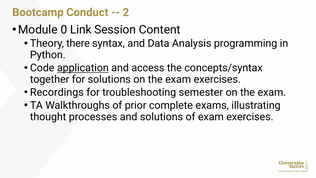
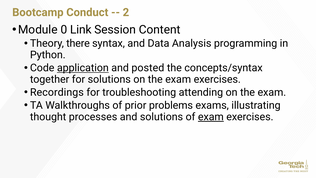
access: access -> posted
semester: semester -> attending
complete: complete -> problems
exam at (211, 117) underline: none -> present
